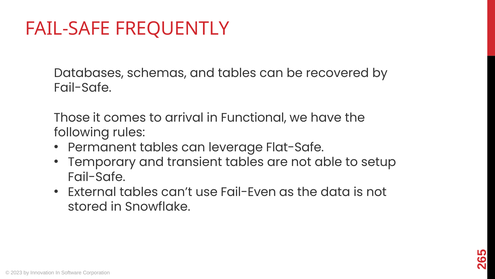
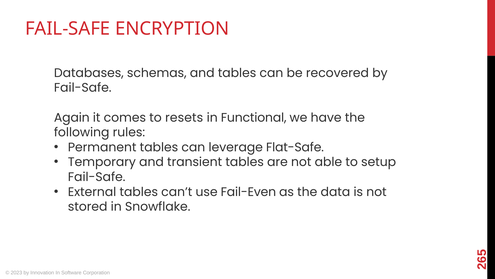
FREQUENTLY: FREQUENTLY -> ENCRYPTION
Those: Those -> Again
arrival: arrival -> resets
